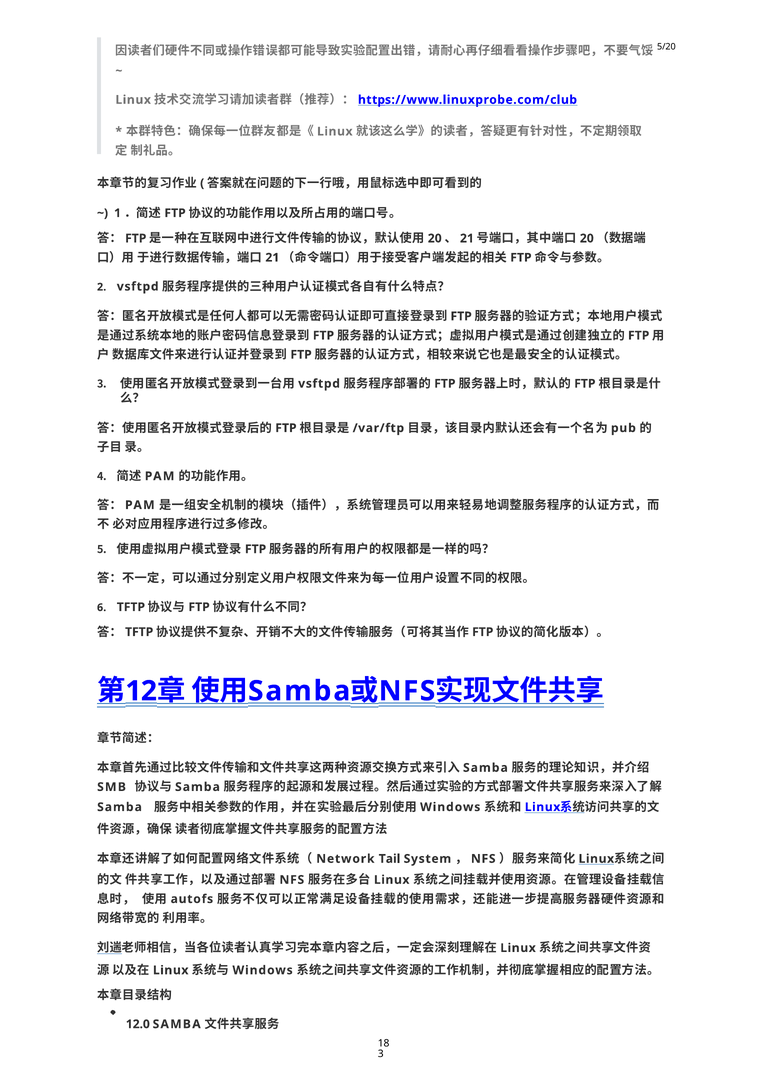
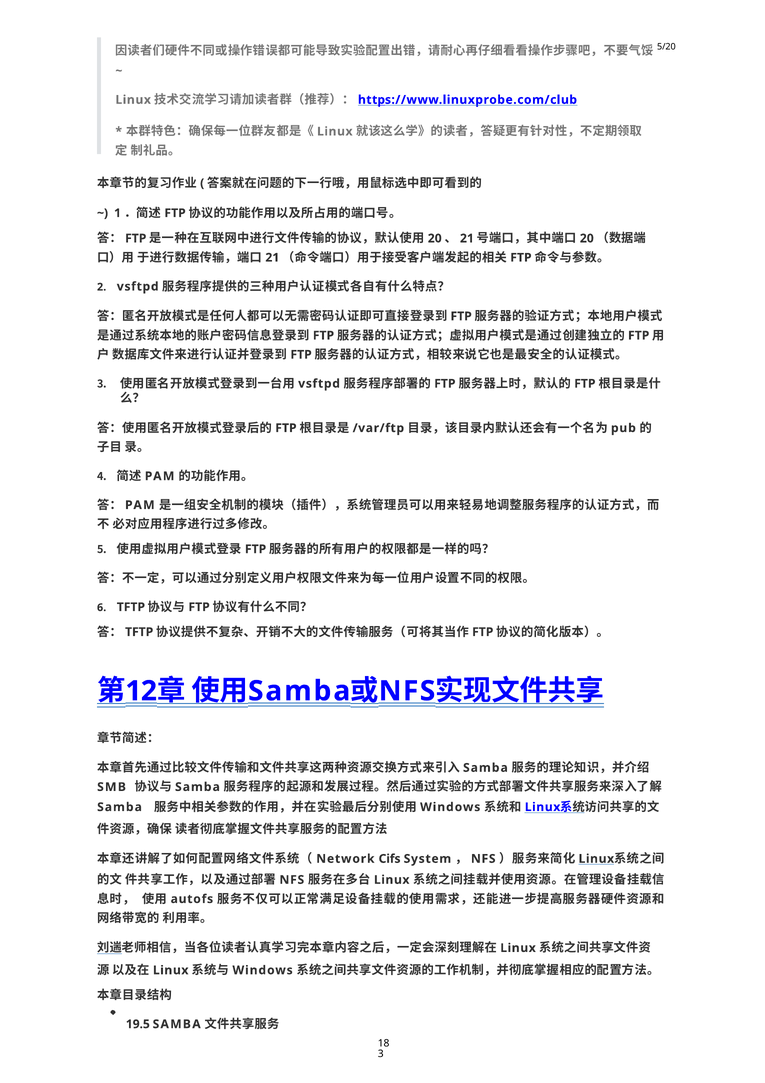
Tail: Tail -> Cifs
12.0: 12.0 -> 19.5
